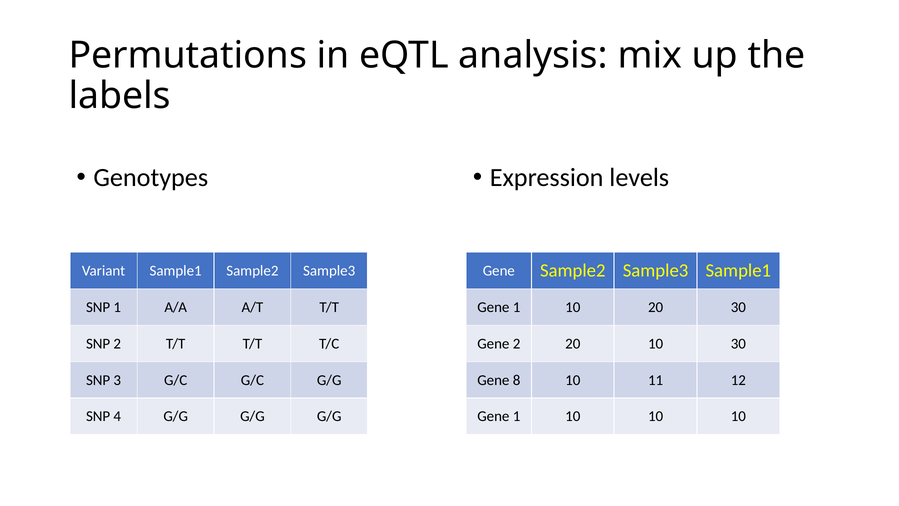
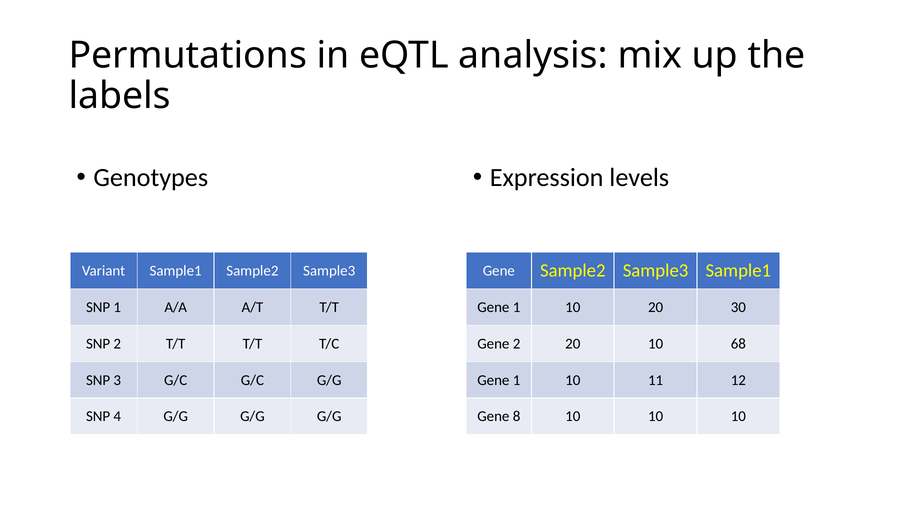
10 30: 30 -> 68
8 at (517, 380): 8 -> 1
1 at (517, 416): 1 -> 8
